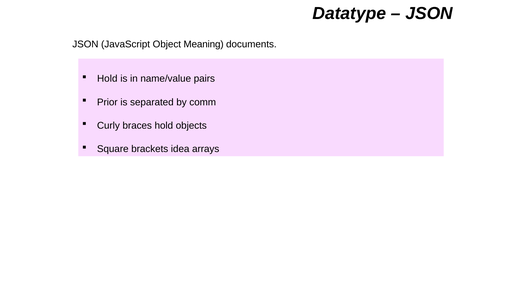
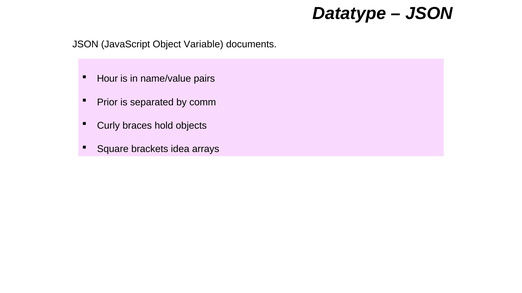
Meaning: Meaning -> Variable
Hold at (107, 79): Hold -> Hour
